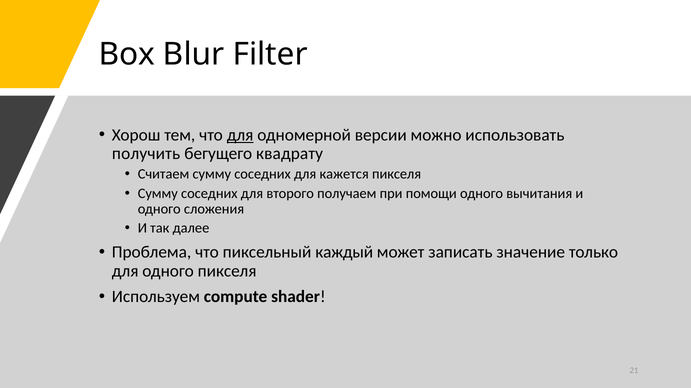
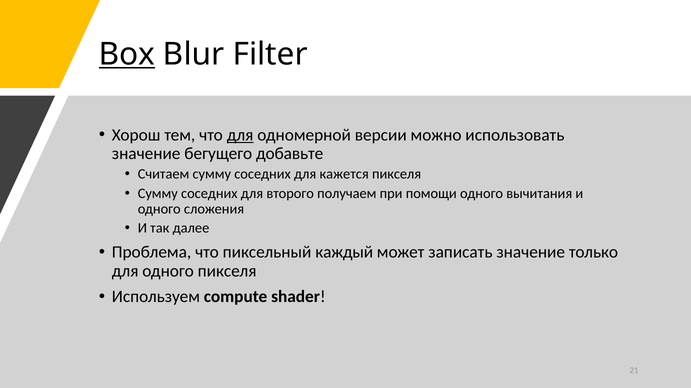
Box underline: none -> present
получить at (146, 154): получить -> значение
квадрату: квадрату -> добавьте
